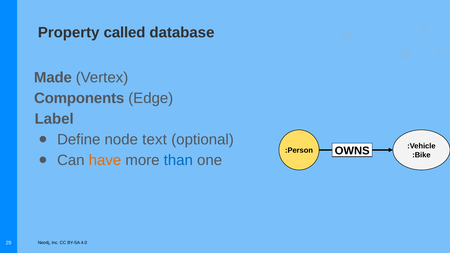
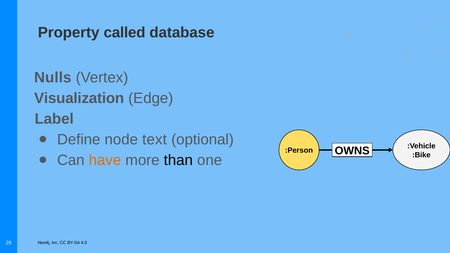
Made: Made -> Nulls
Components: Components -> Visualization
than colour: blue -> black
